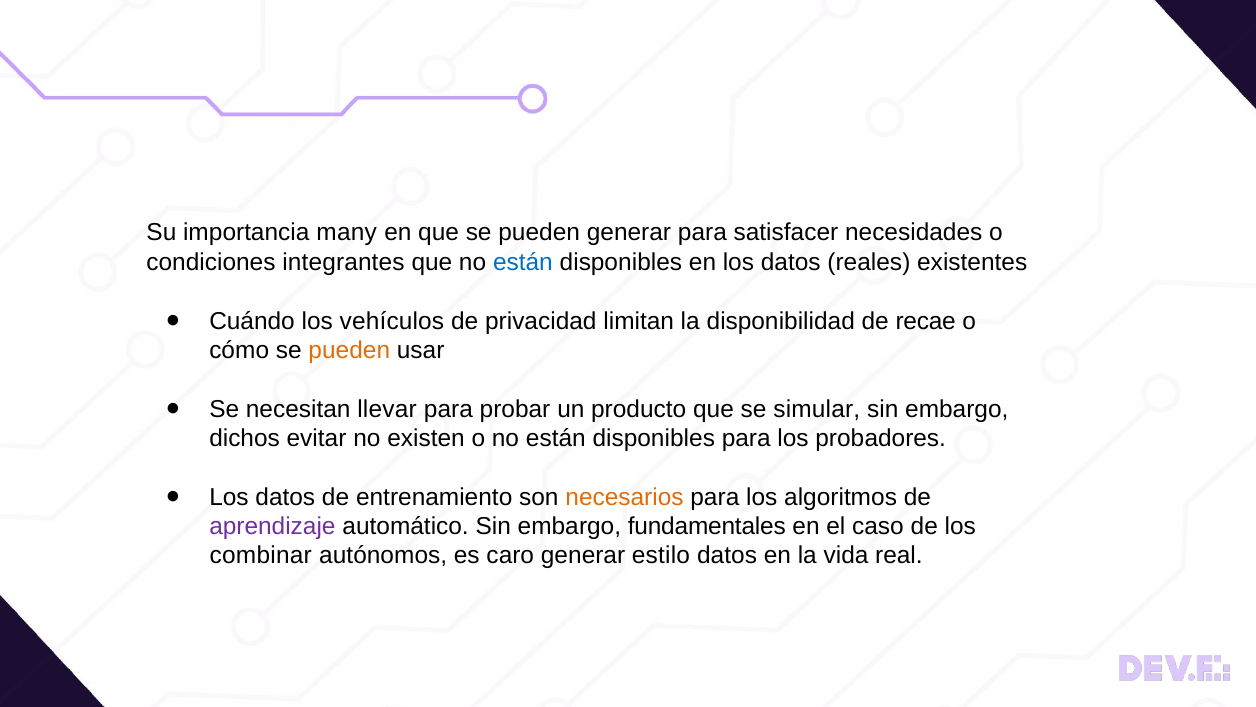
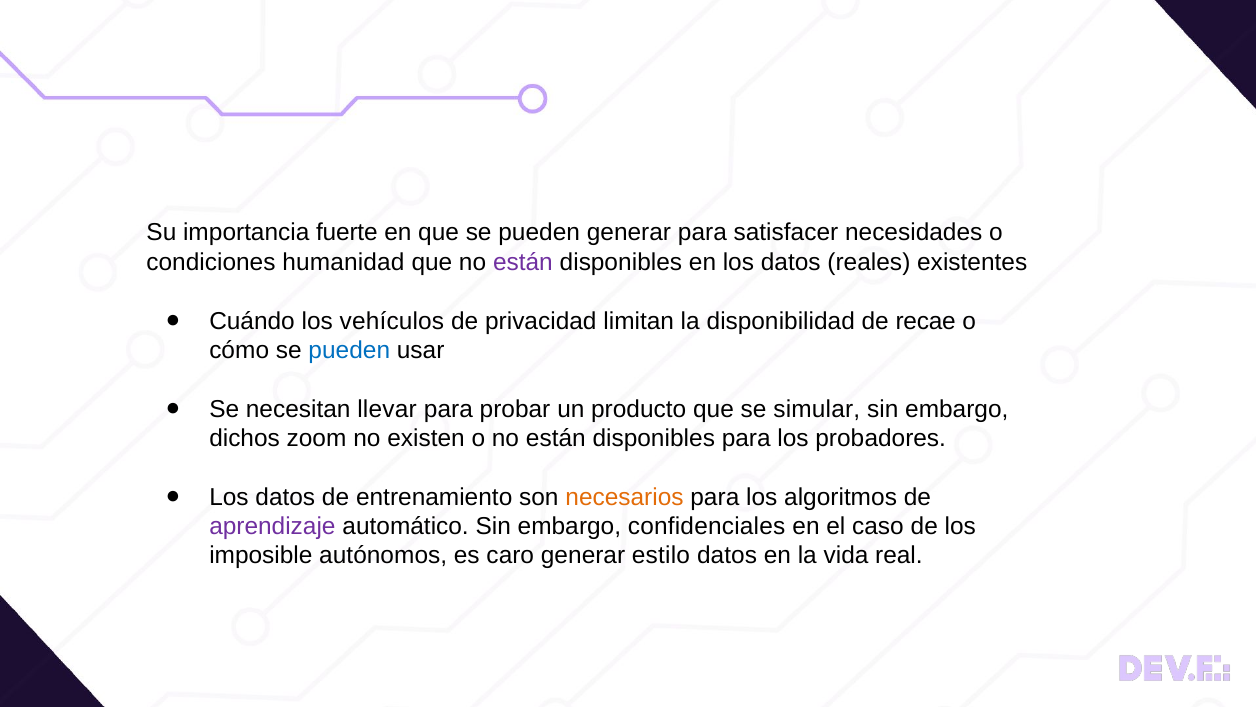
many: many -> fuerte
integrantes: integrantes -> humanidad
están at (523, 262) colour: blue -> purple
pueden at (349, 350) colour: orange -> blue
evitar: evitar -> zoom
fundamentales: fundamentales -> confidenciales
combinar: combinar -> imposible
